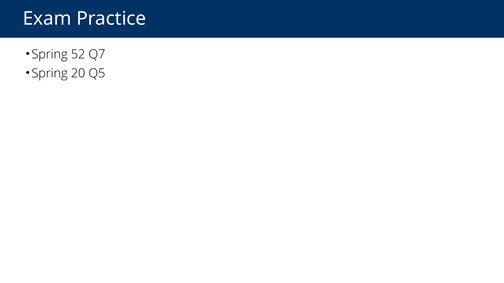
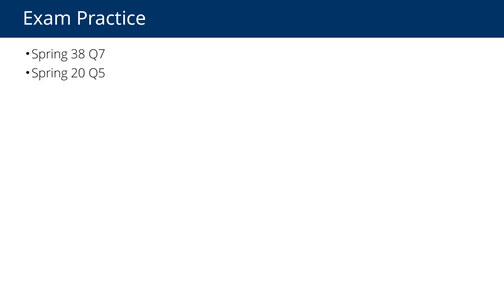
52: 52 -> 38
